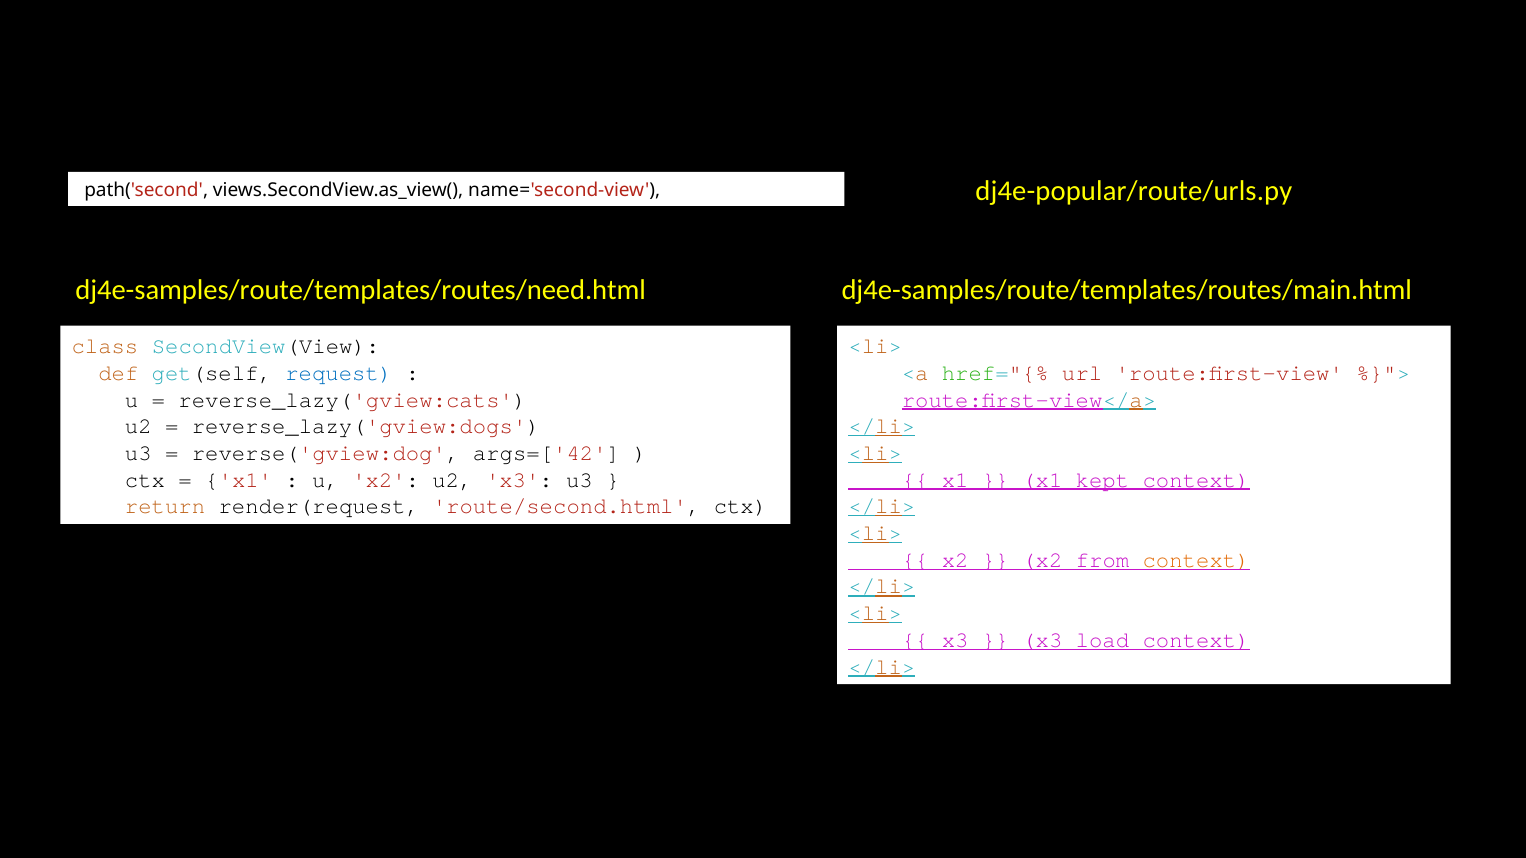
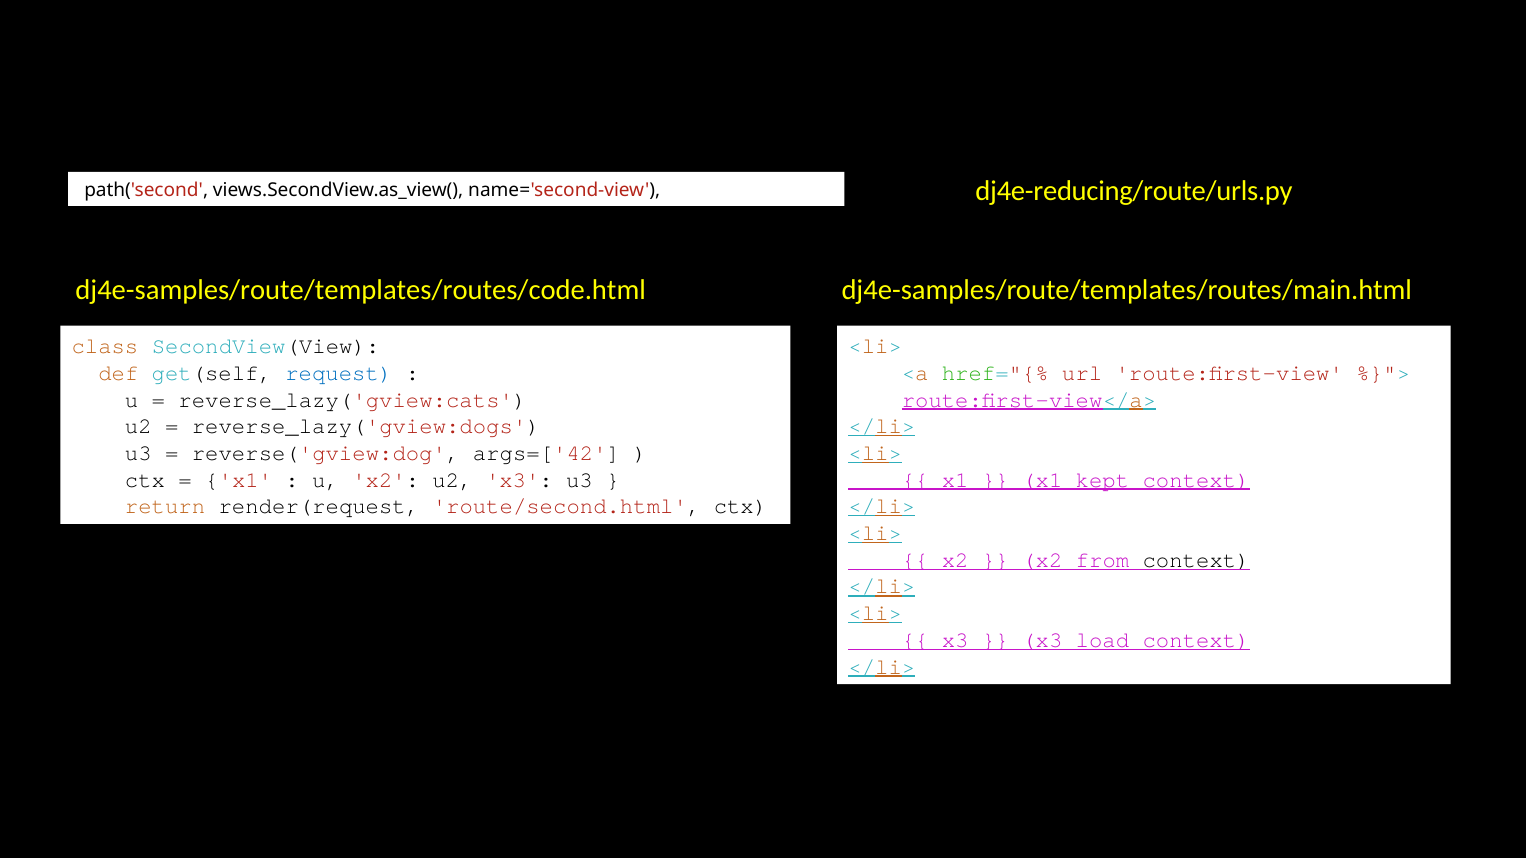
dj4e-popular/route/urls.py: dj4e-popular/route/urls.py -> dj4e-reducing/route/urls.py
dj4e-samples/route/templates/routes/need.html: dj4e-samples/route/templates/routes/need.html -> dj4e-samples/route/templates/routes/code.html
context at (1196, 560) colour: orange -> black
